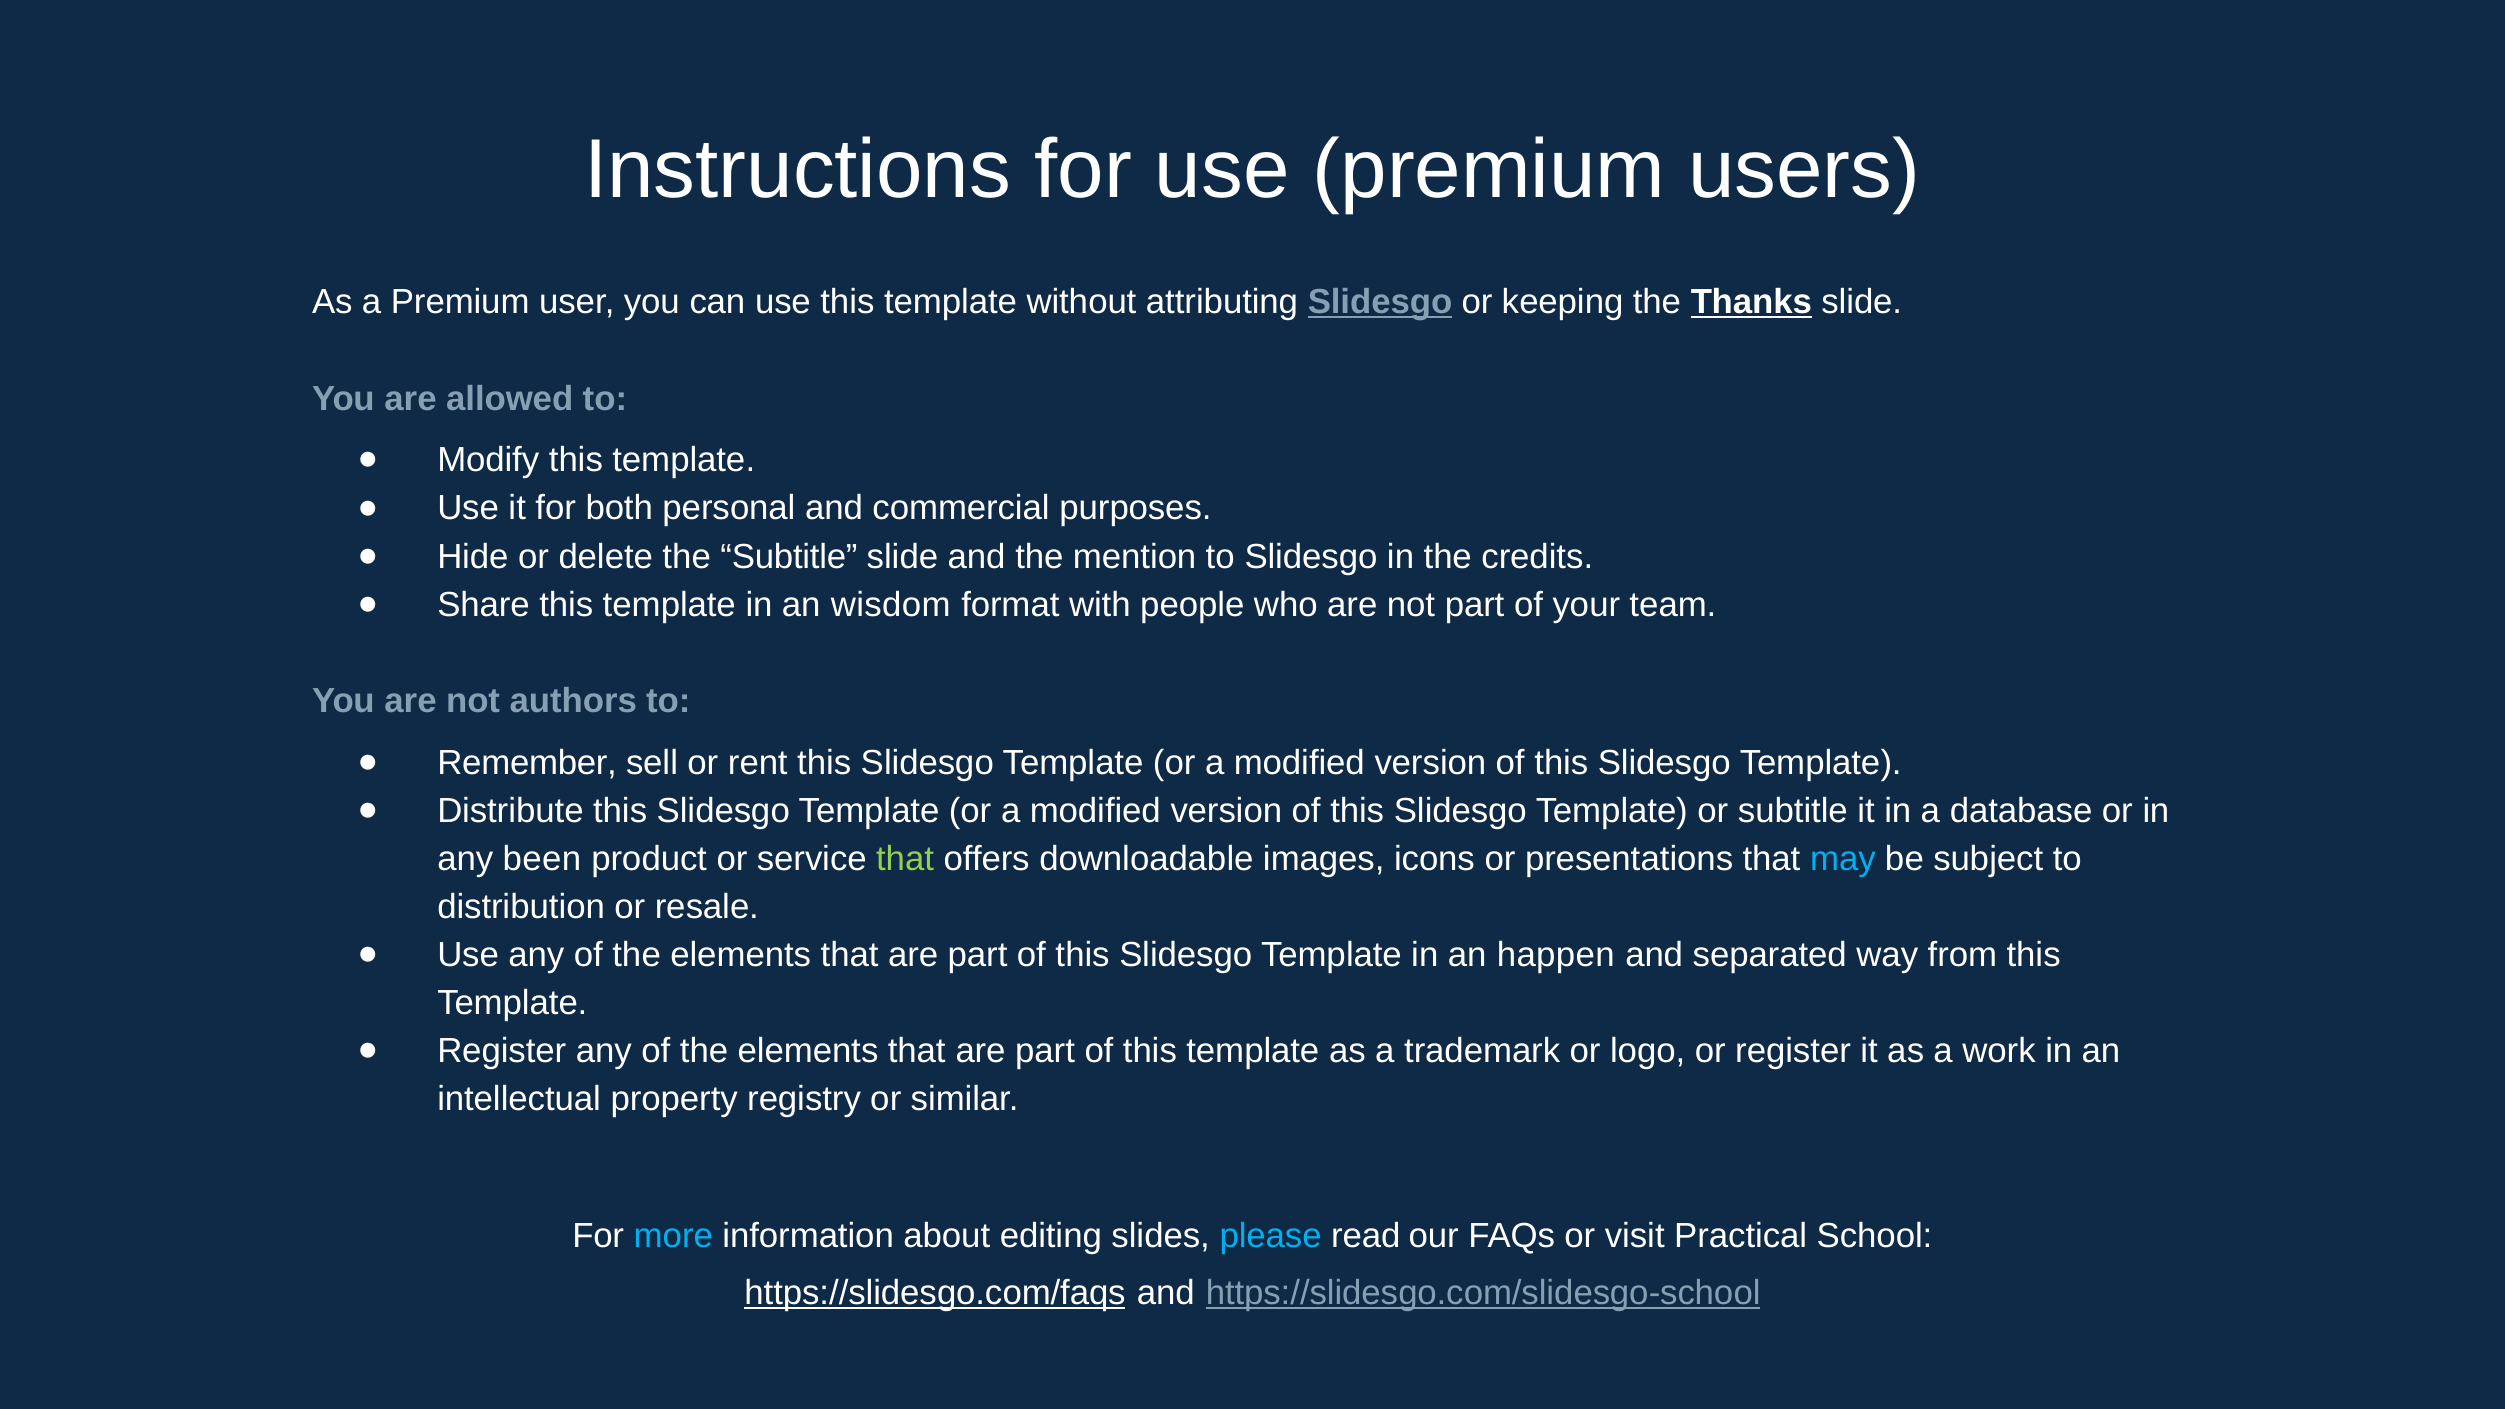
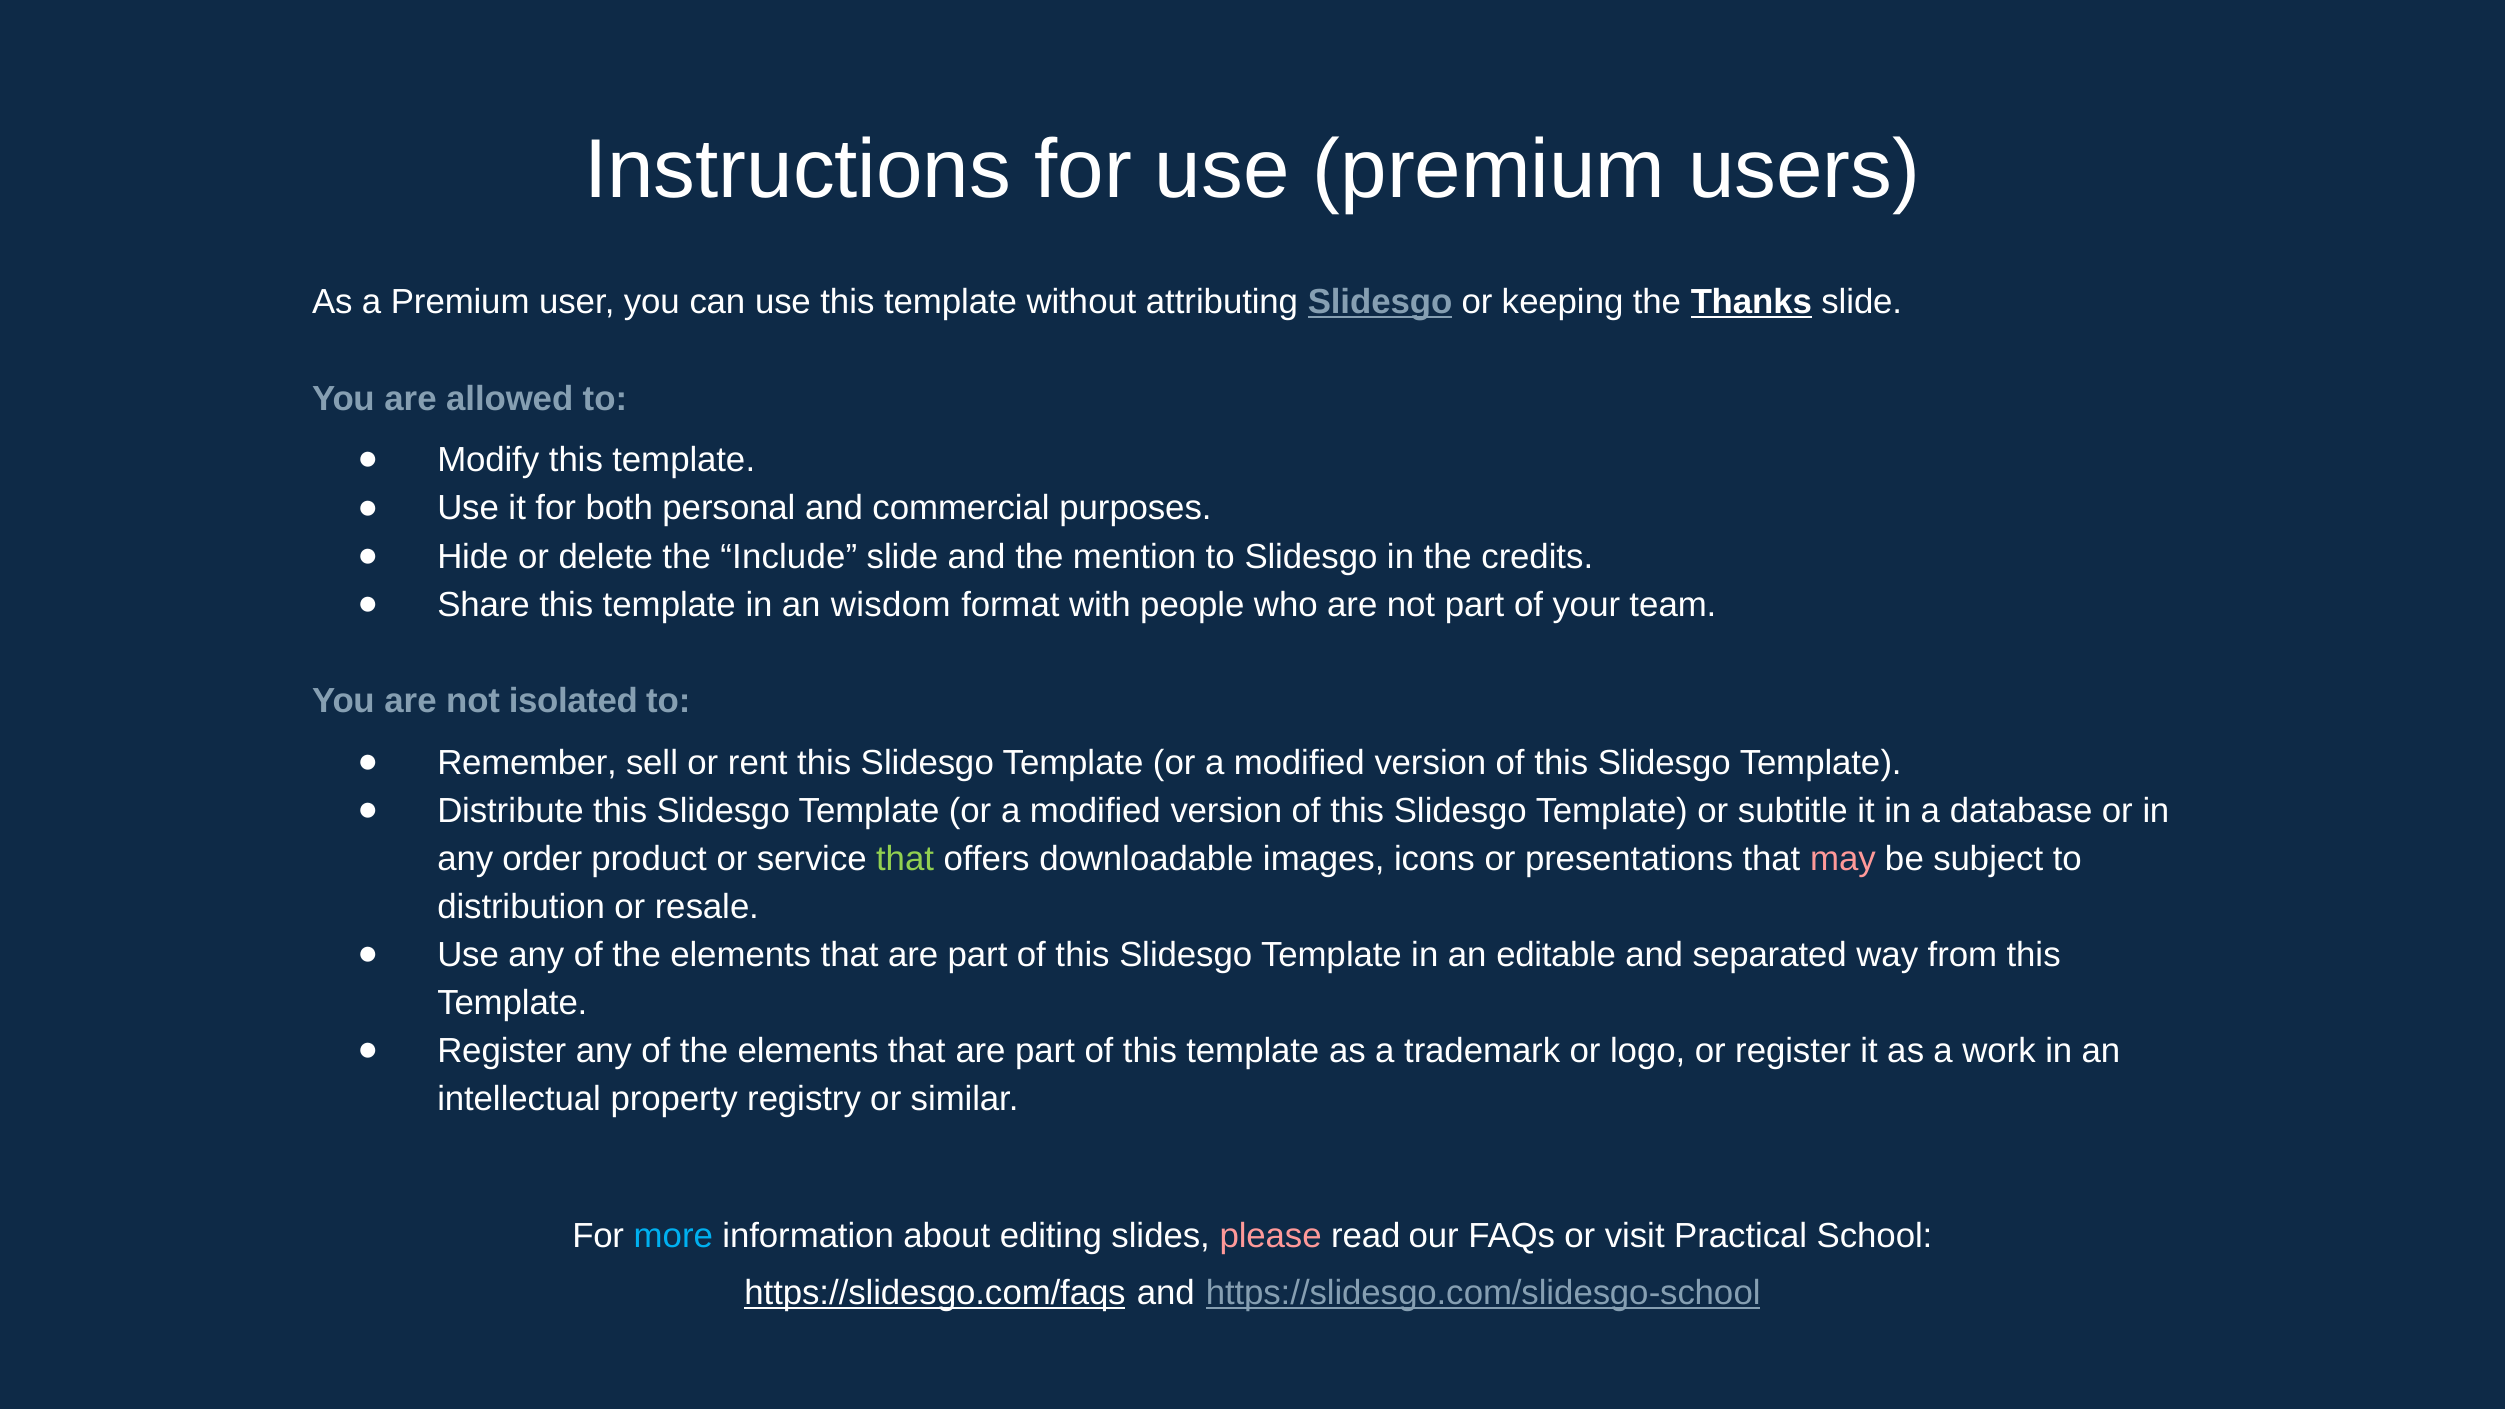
the Subtitle: Subtitle -> Include
authors: authors -> isolated
been: been -> order
may colour: light blue -> pink
happen: happen -> editable
please colour: light blue -> pink
